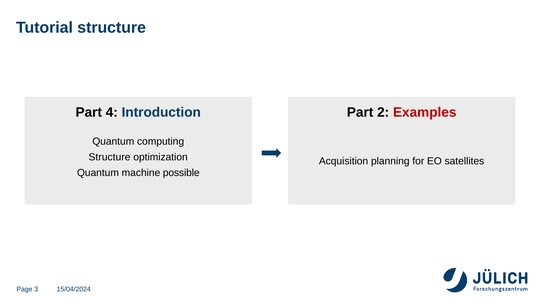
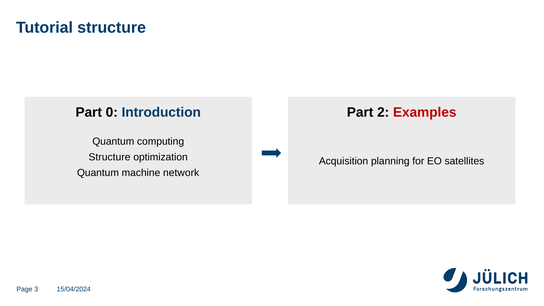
4: 4 -> 0
possible: possible -> network
